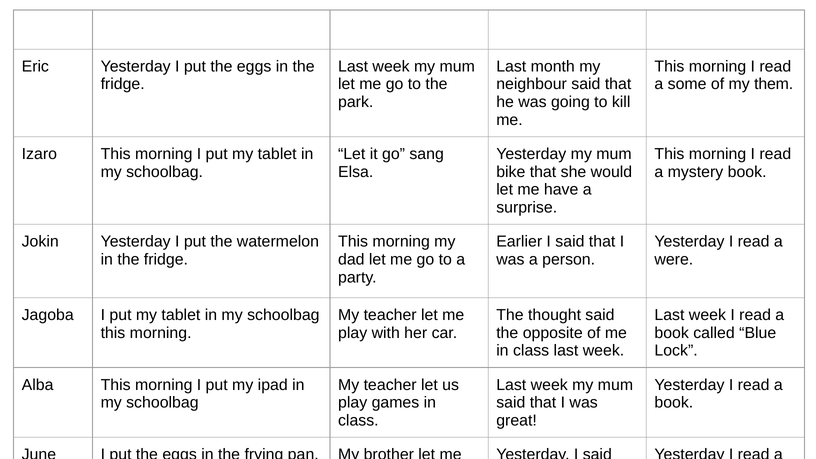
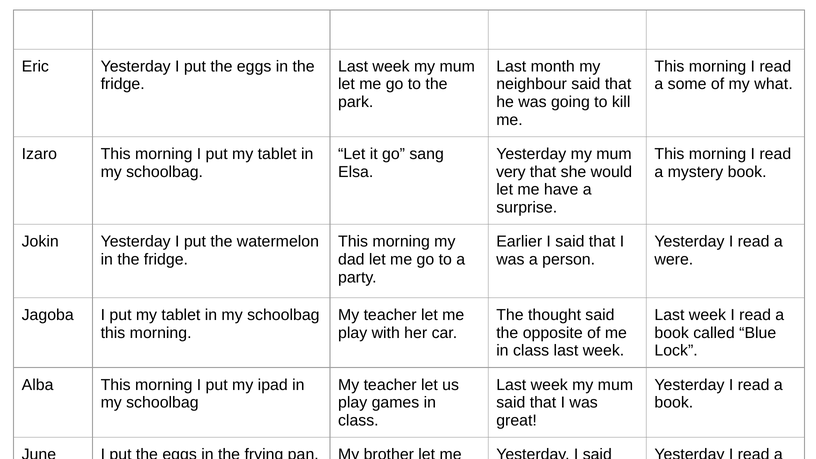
them: them -> what
bike: bike -> very
